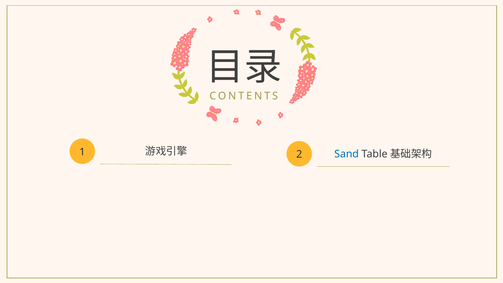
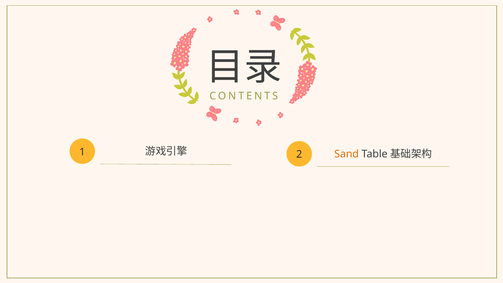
Sand colour: blue -> orange
